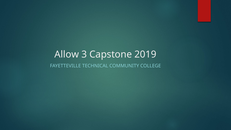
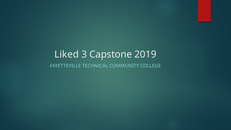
Allow: Allow -> Liked
